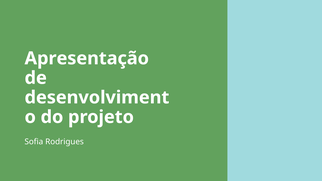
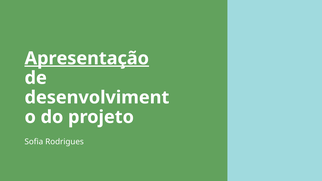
Apresentação underline: none -> present
